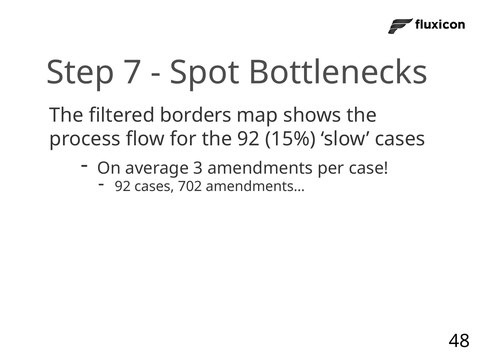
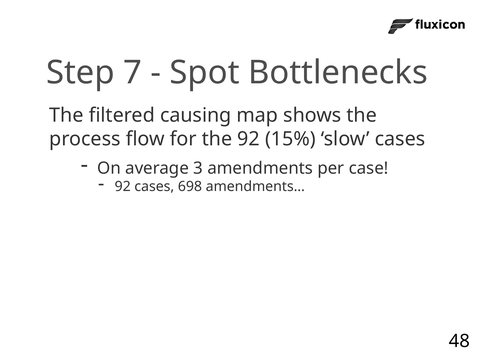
borders: borders -> causing
702: 702 -> 698
